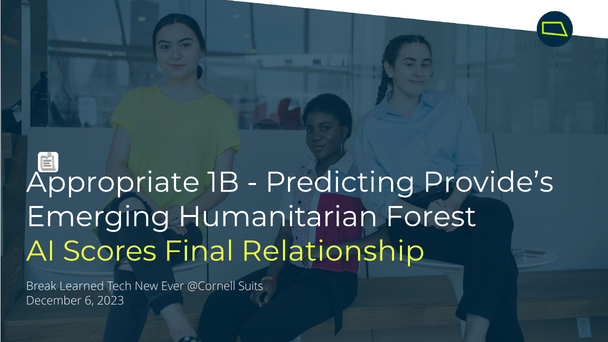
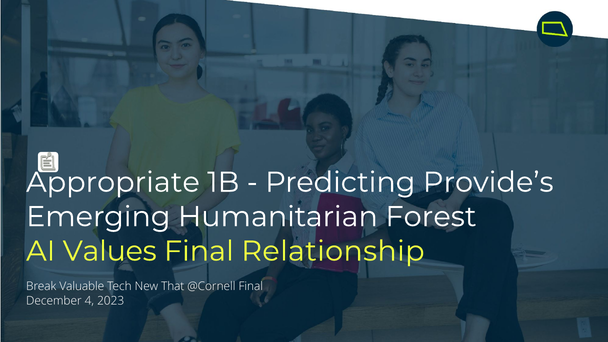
Scores: Scores -> Values
Learned: Learned -> Valuable
Ever: Ever -> That
@Cornell Suits: Suits -> Final
6: 6 -> 4
